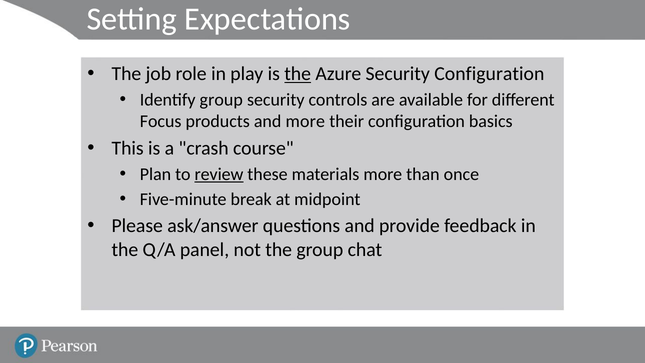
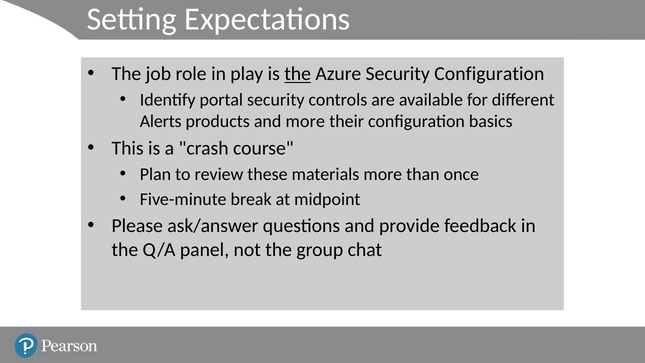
Identify group: group -> portal
Focus: Focus -> Alerts
review underline: present -> none
